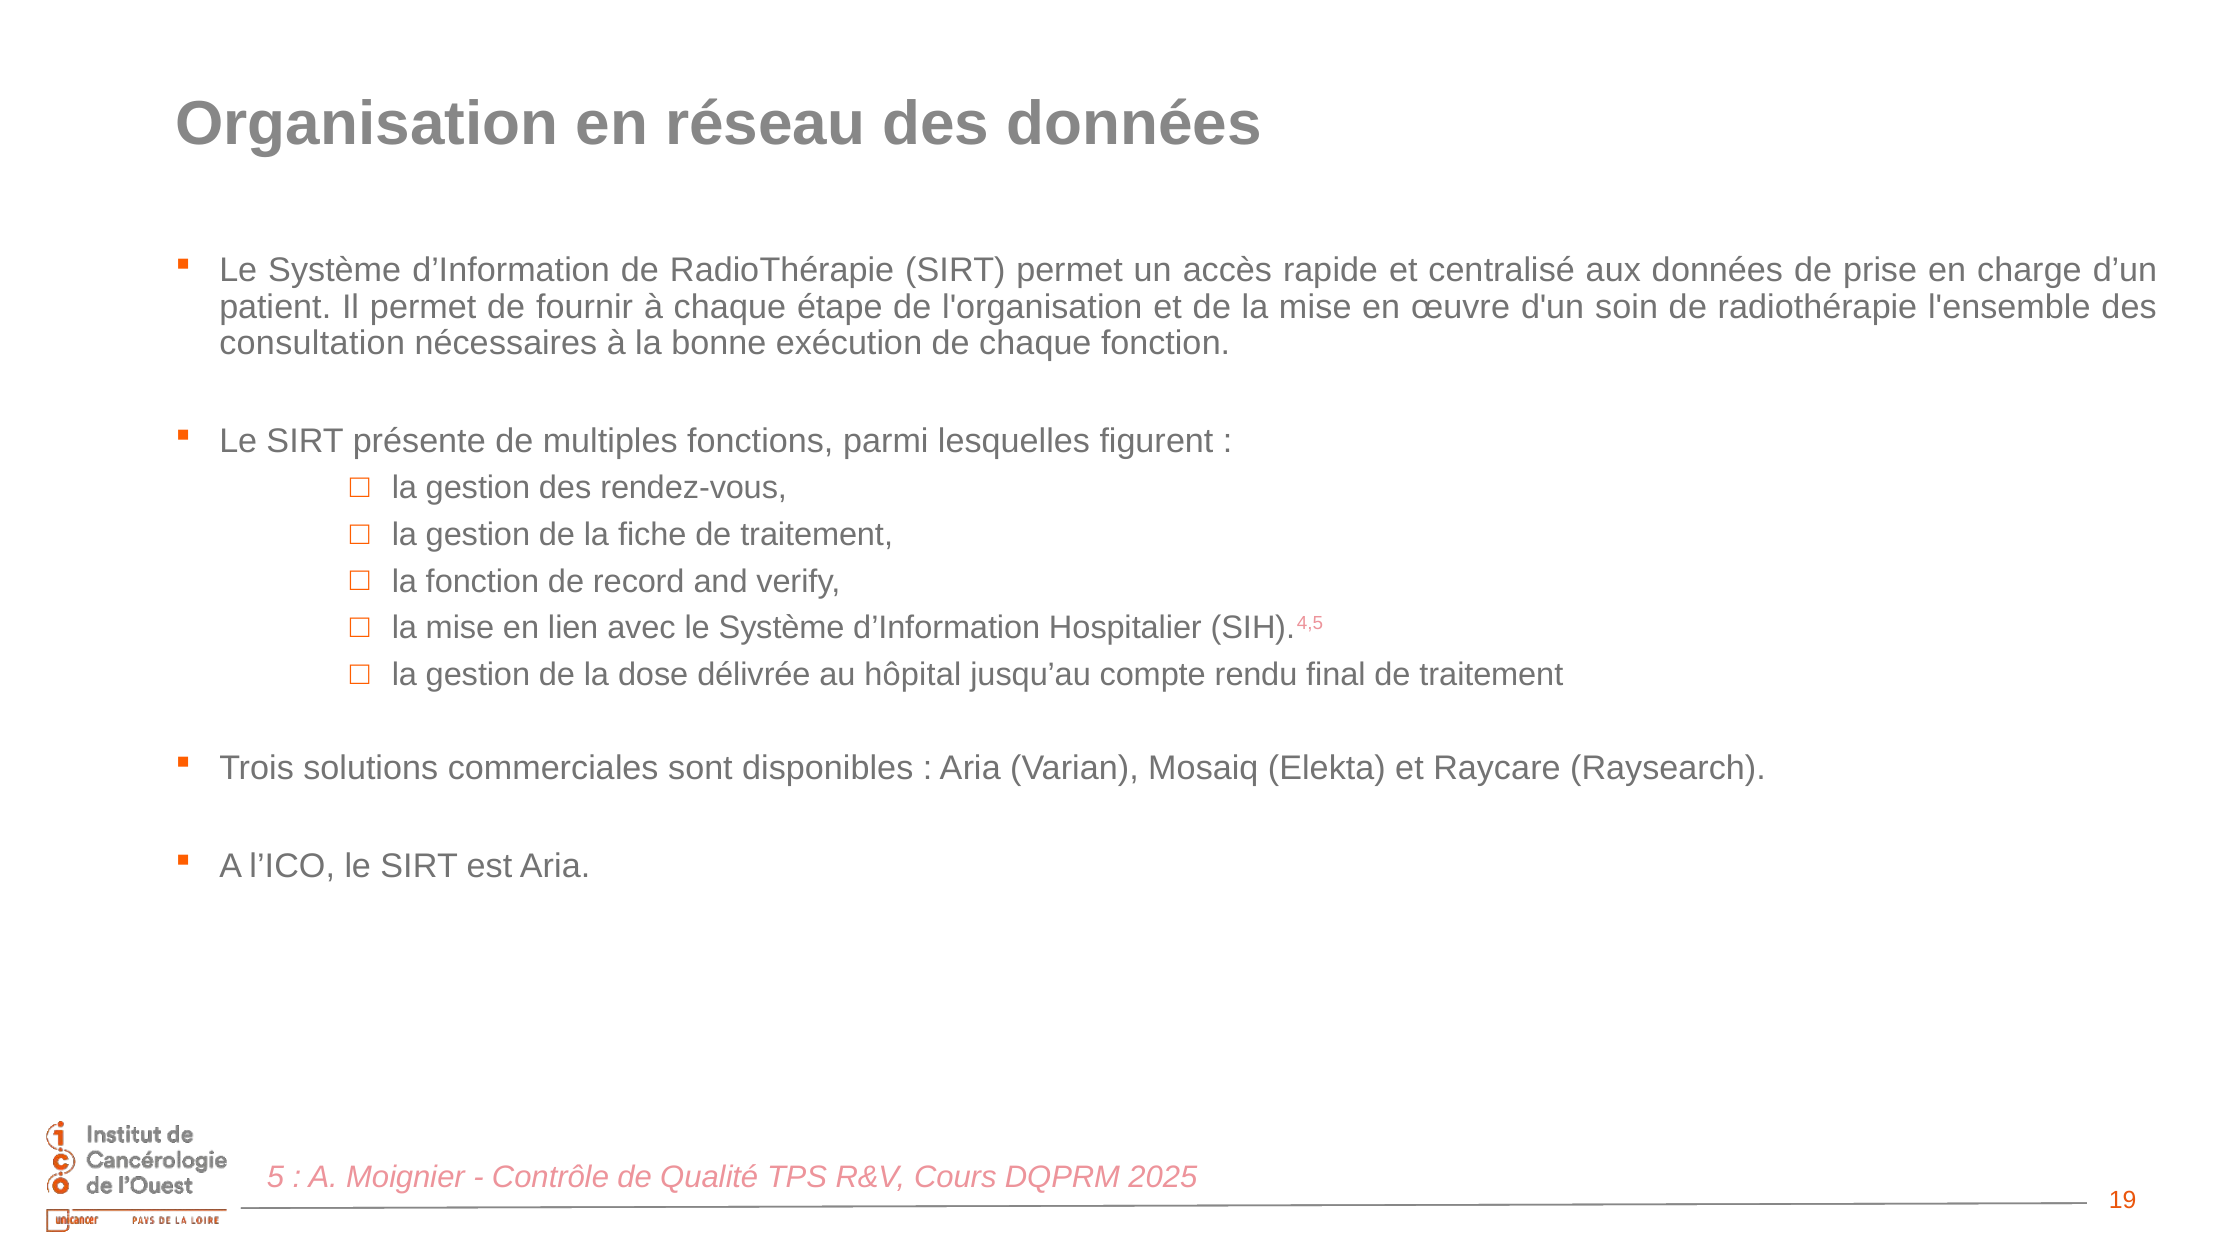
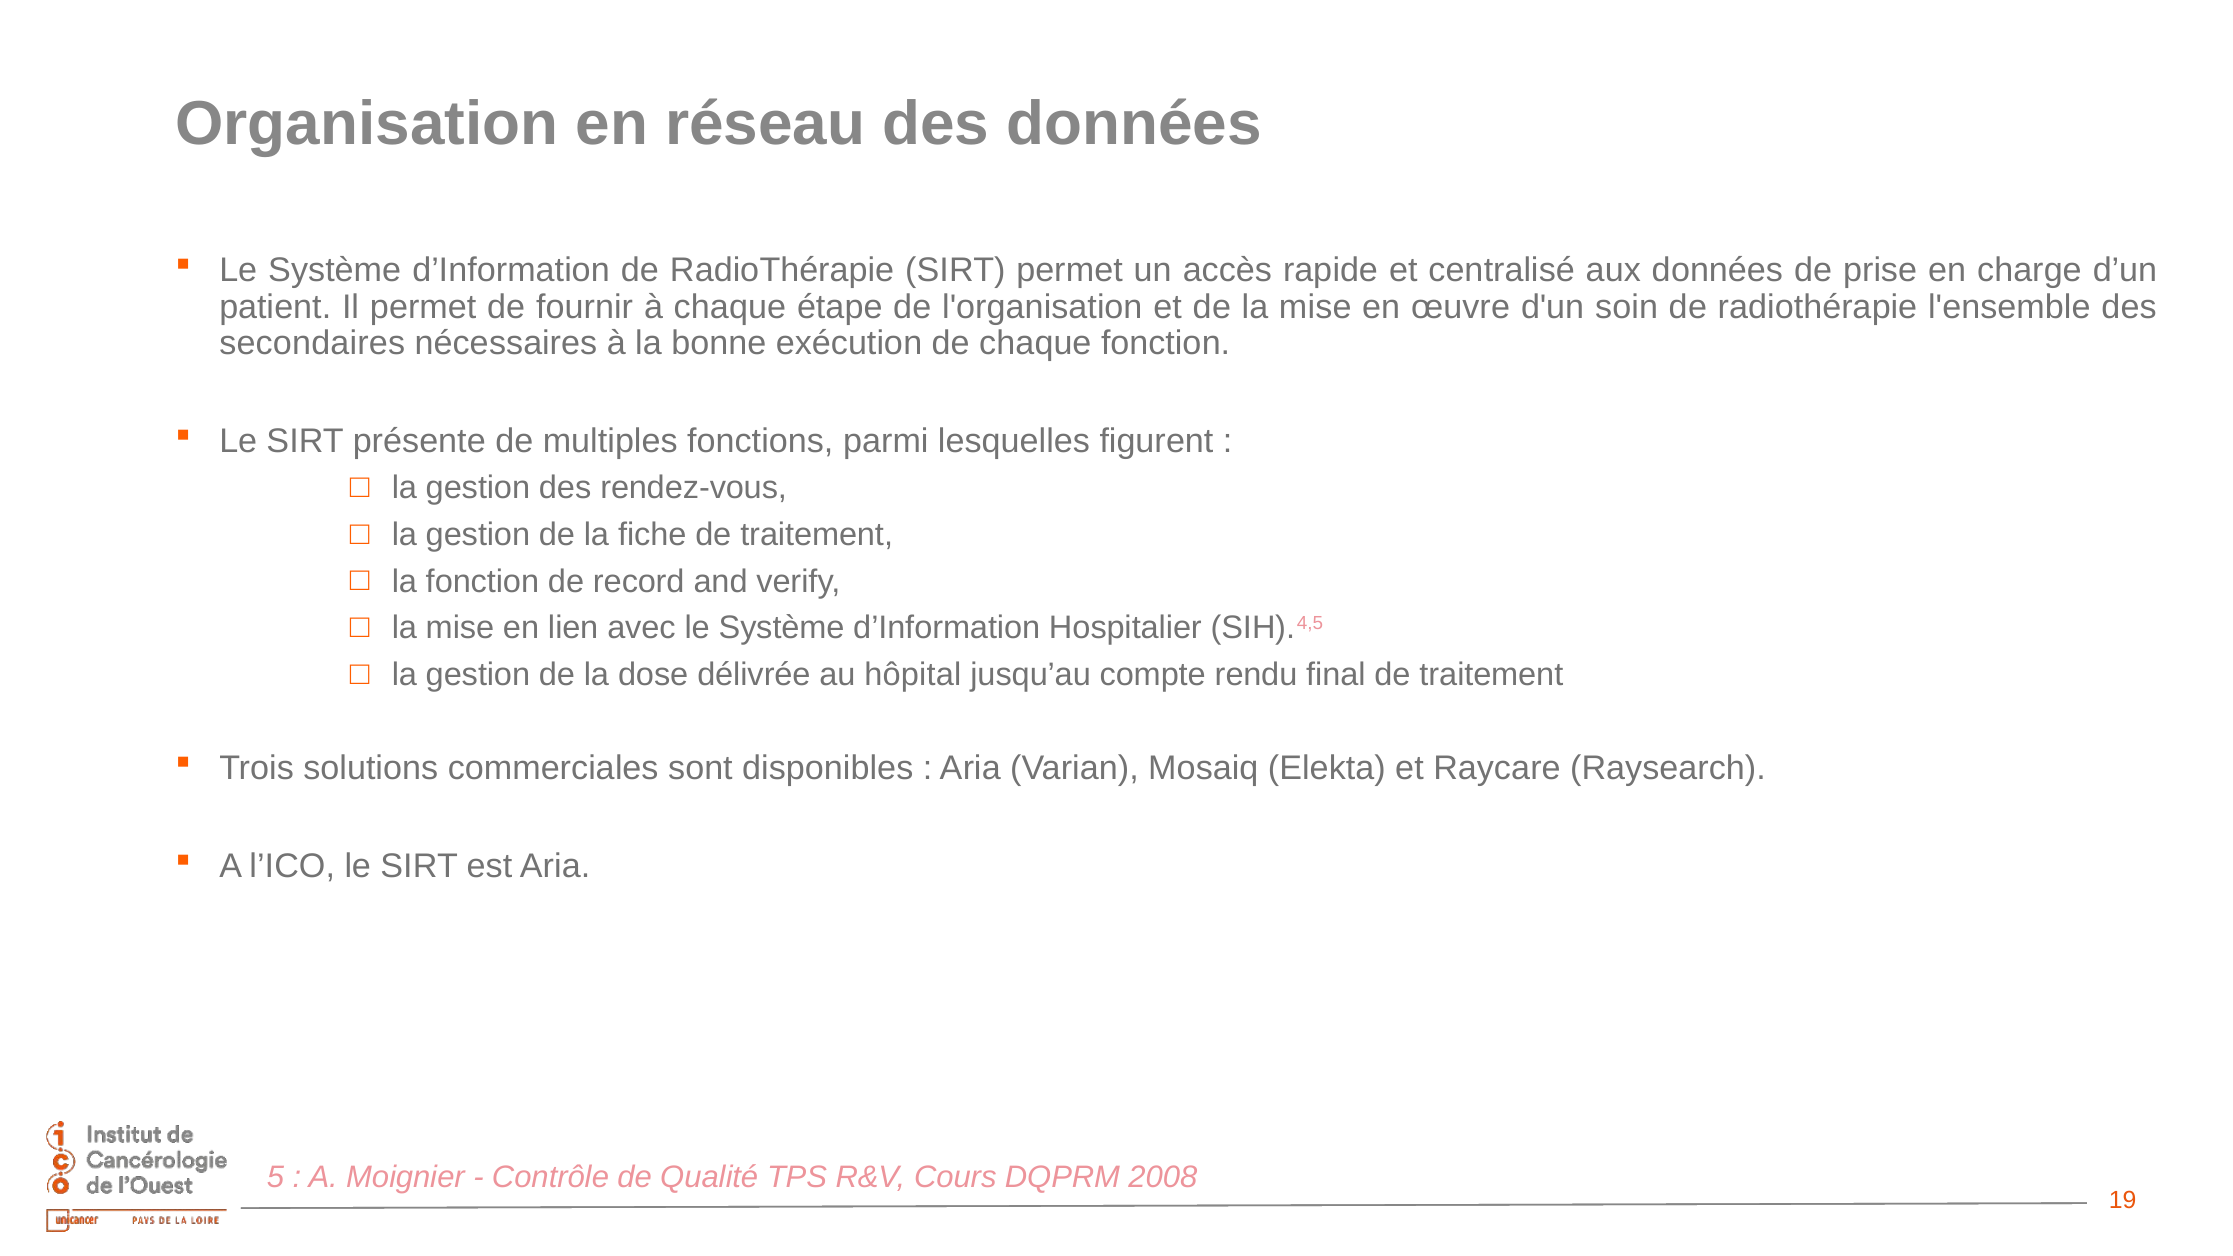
consultation: consultation -> secondaires
2025: 2025 -> 2008
